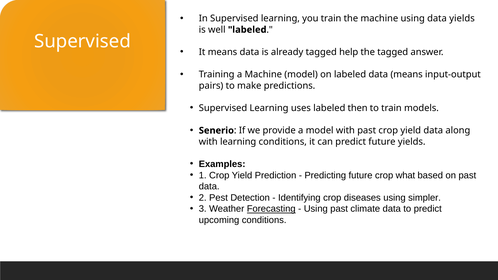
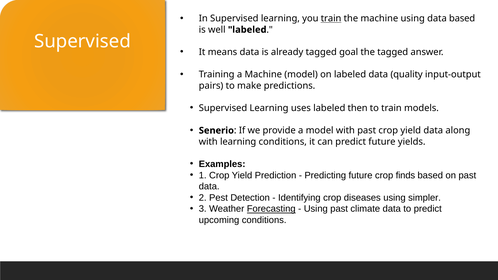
train at (331, 18) underline: none -> present
data yields: yields -> based
help: help -> goal
data means: means -> quality
what: what -> finds
